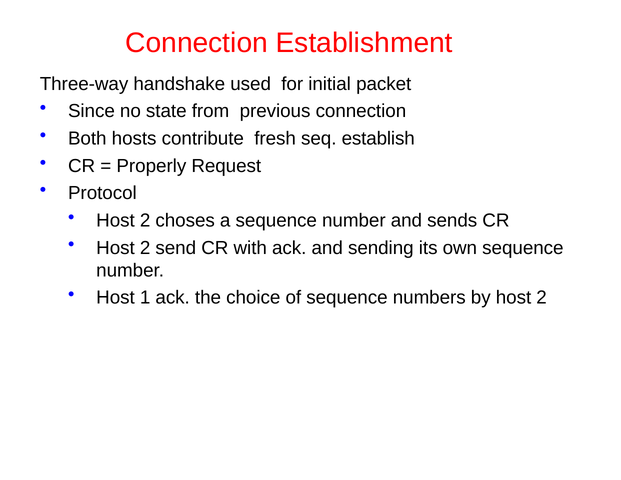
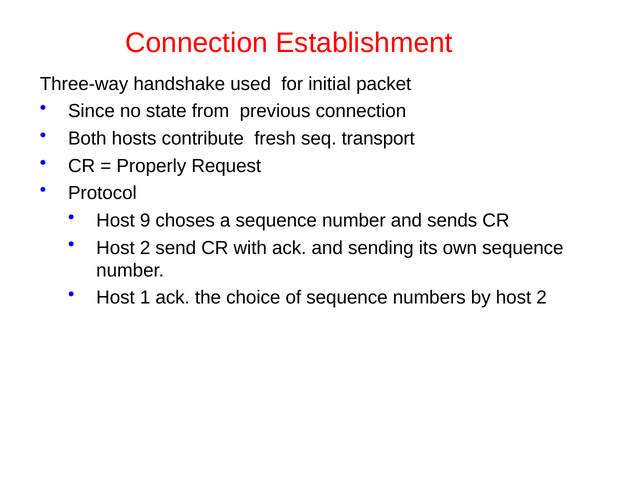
establish: establish -> transport
2 at (145, 220): 2 -> 9
